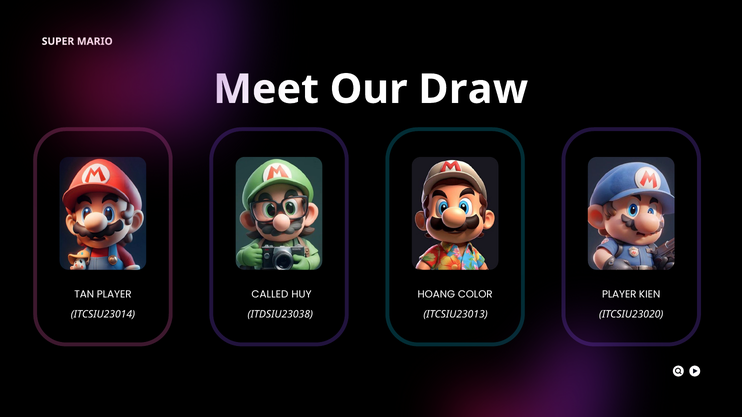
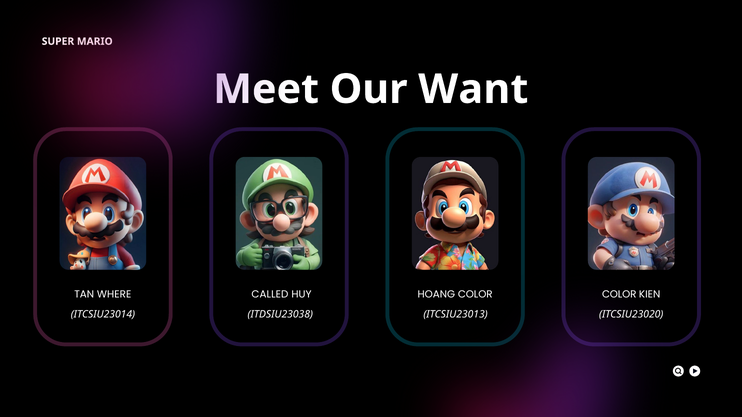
Draw: Draw -> Want
TAN PLAYER: PLAYER -> WHERE
PLAYER at (619, 295): PLAYER -> COLOR
